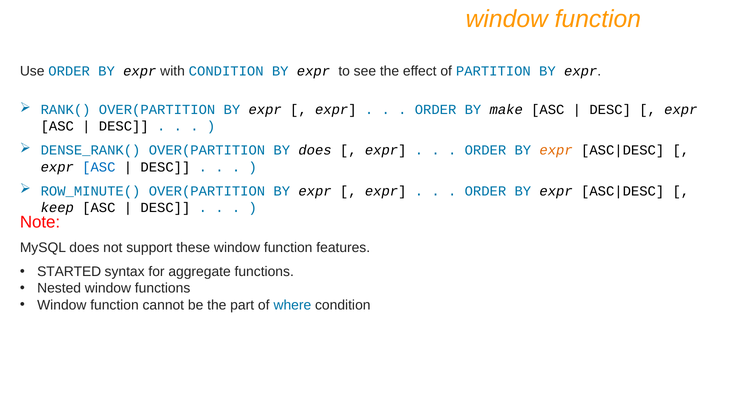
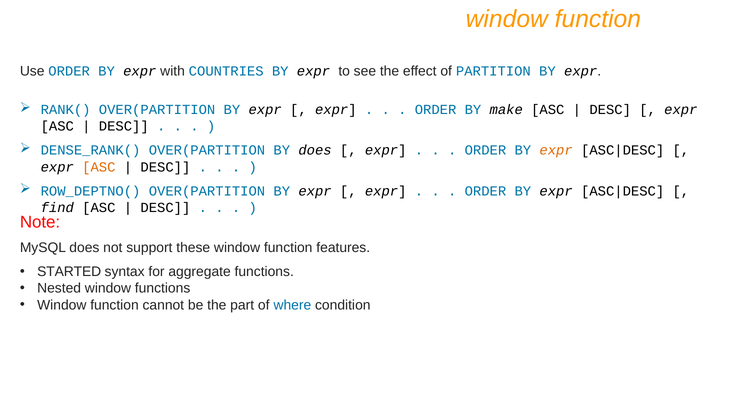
with CONDITION: CONDITION -> COUNTRIES
ASC at (99, 167) colour: blue -> orange
ROW_MINUTE(: ROW_MINUTE( -> ROW_DEPTNO(
keep: keep -> find
